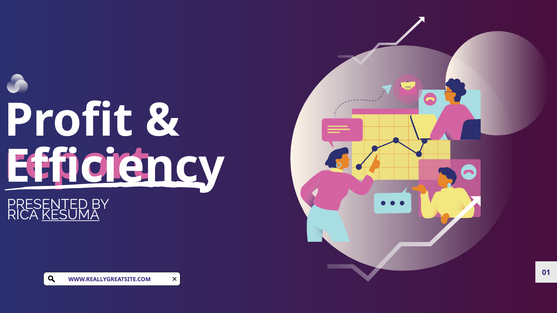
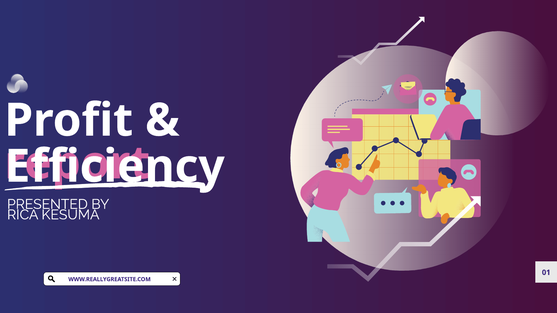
KESUMA underline: present -> none
